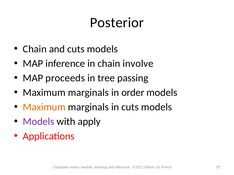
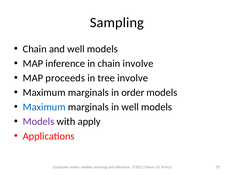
Posterior: Posterior -> Sampling
and cuts: cuts -> well
tree passing: passing -> involve
Maximum at (44, 107) colour: orange -> blue
in cuts: cuts -> well
